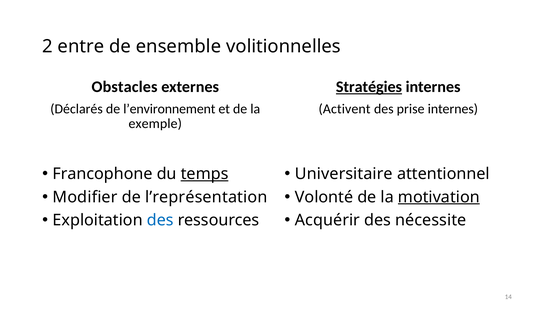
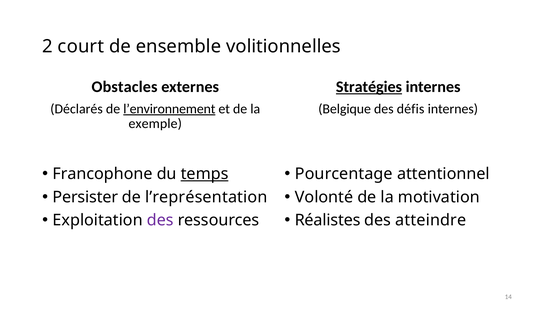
entre: entre -> court
l’environnement underline: none -> present
Activent: Activent -> Belgique
prise: prise -> défis
Universitaire: Universitaire -> Pourcentage
Modifier: Modifier -> Persister
motivation underline: present -> none
des at (160, 221) colour: blue -> purple
Acquérir: Acquérir -> Réalistes
nécessite: nécessite -> atteindre
